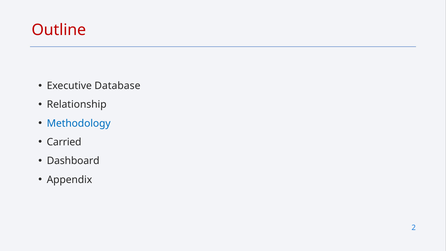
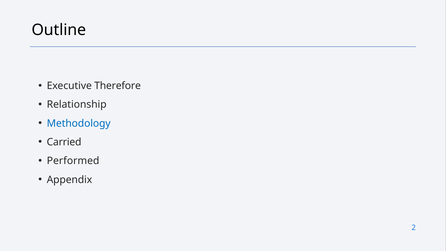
Outline colour: red -> black
Database: Database -> Therefore
Dashboard: Dashboard -> Performed
